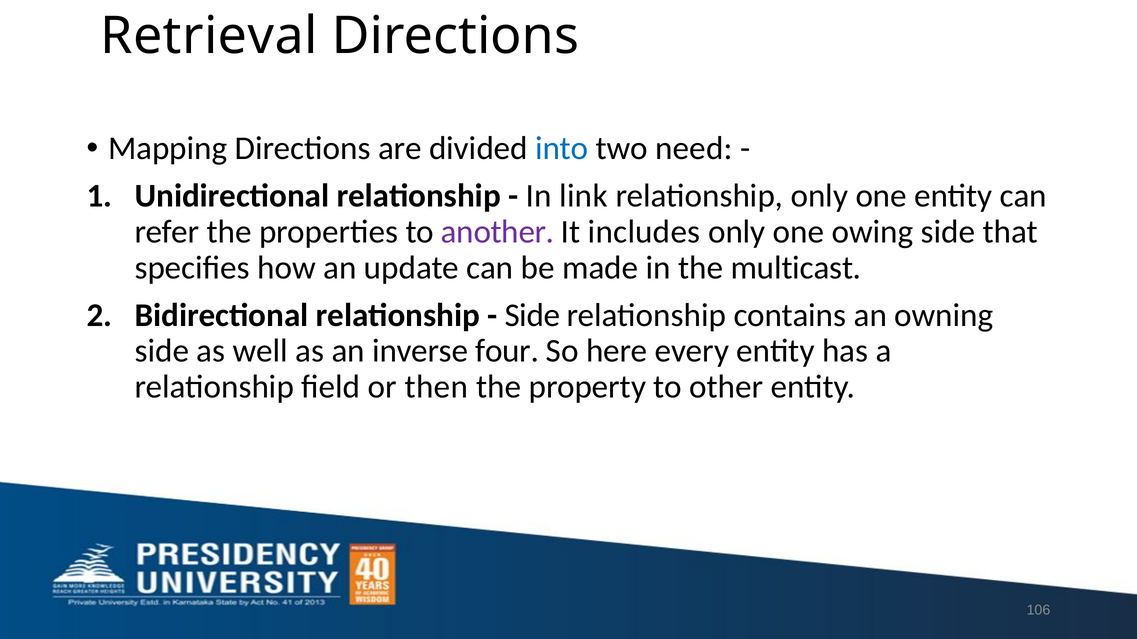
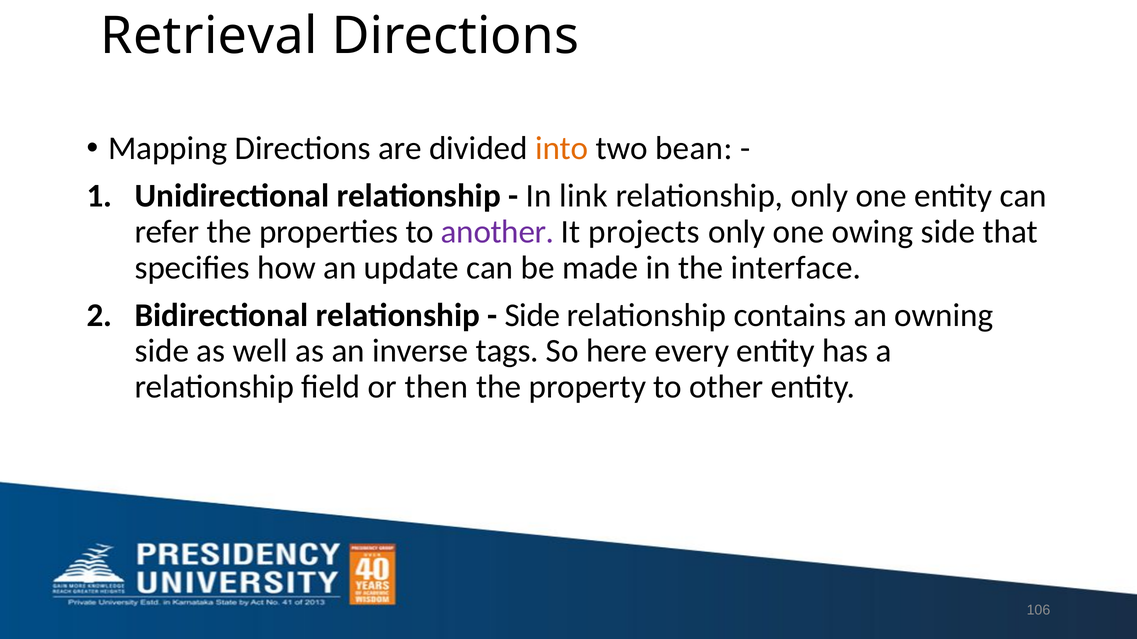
into colour: blue -> orange
need: need -> bean
includes: includes -> projects
multicast: multicast -> interface
four: four -> tags
